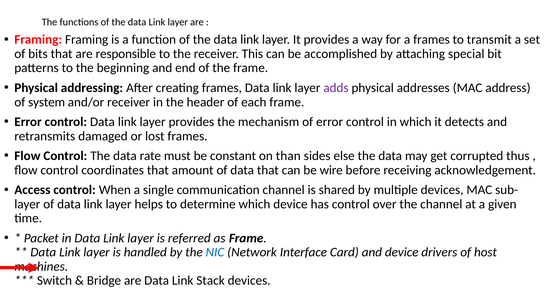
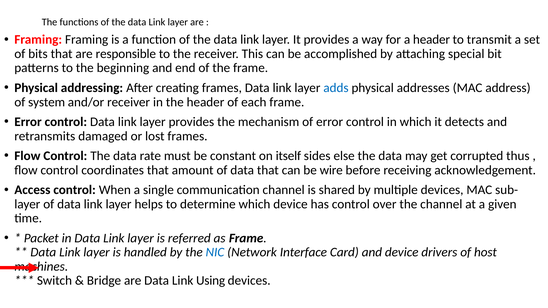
a frames: frames -> header
adds colour: purple -> blue
than: than -> itself
Stack: Stack -> Using
